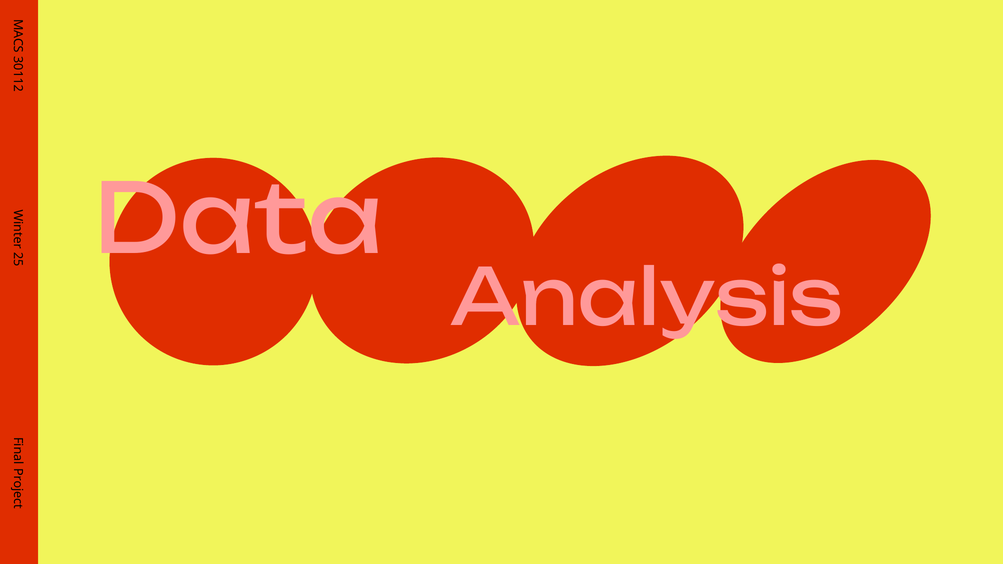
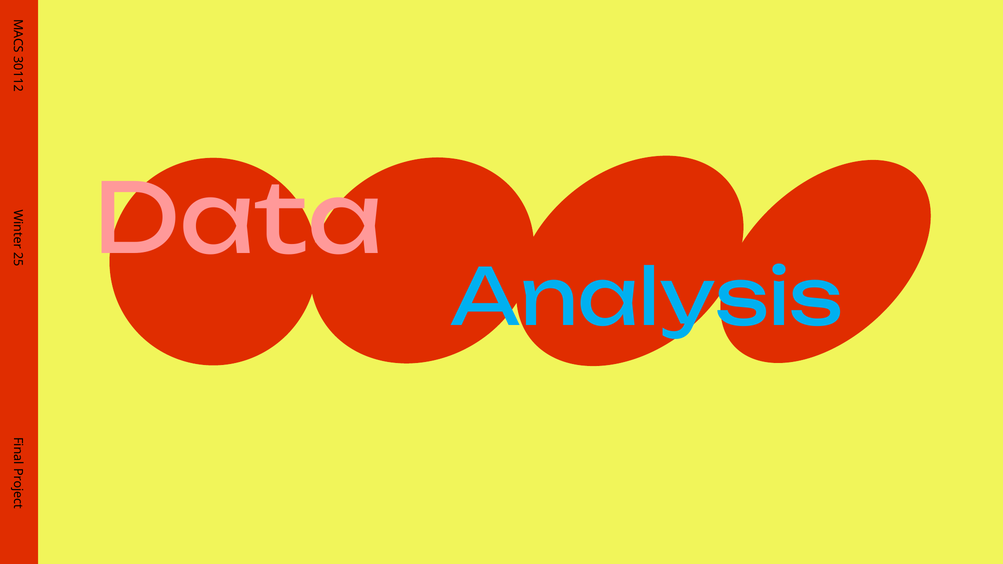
Analysis colour: pink -> light blue
